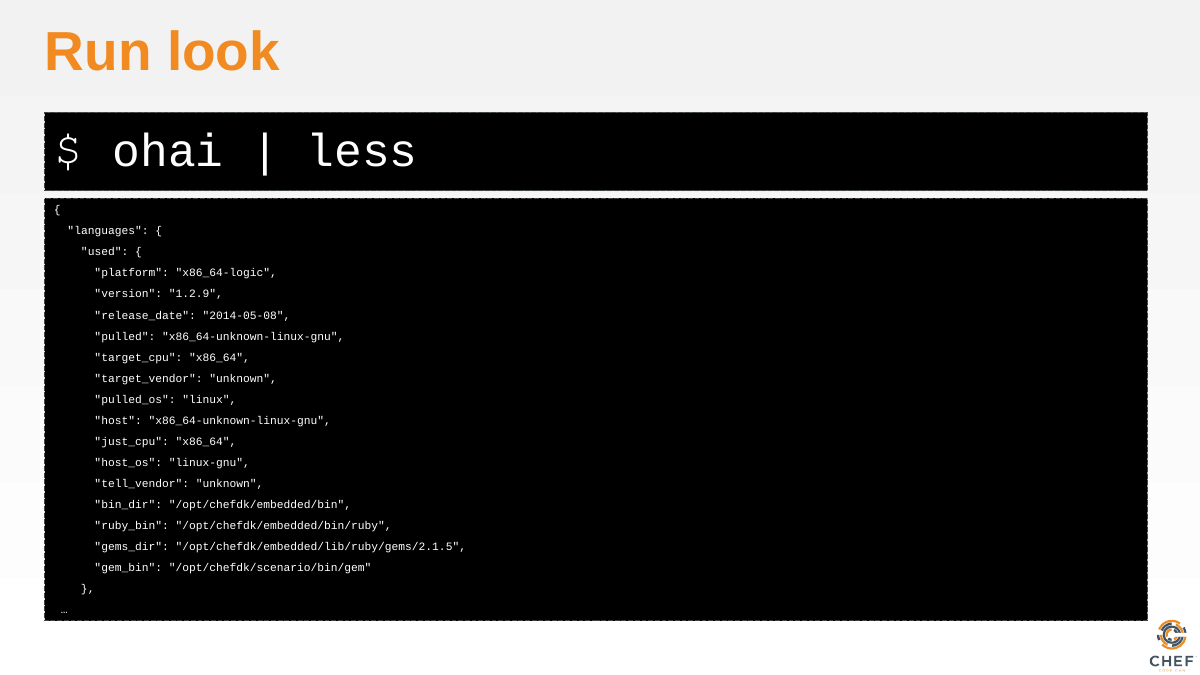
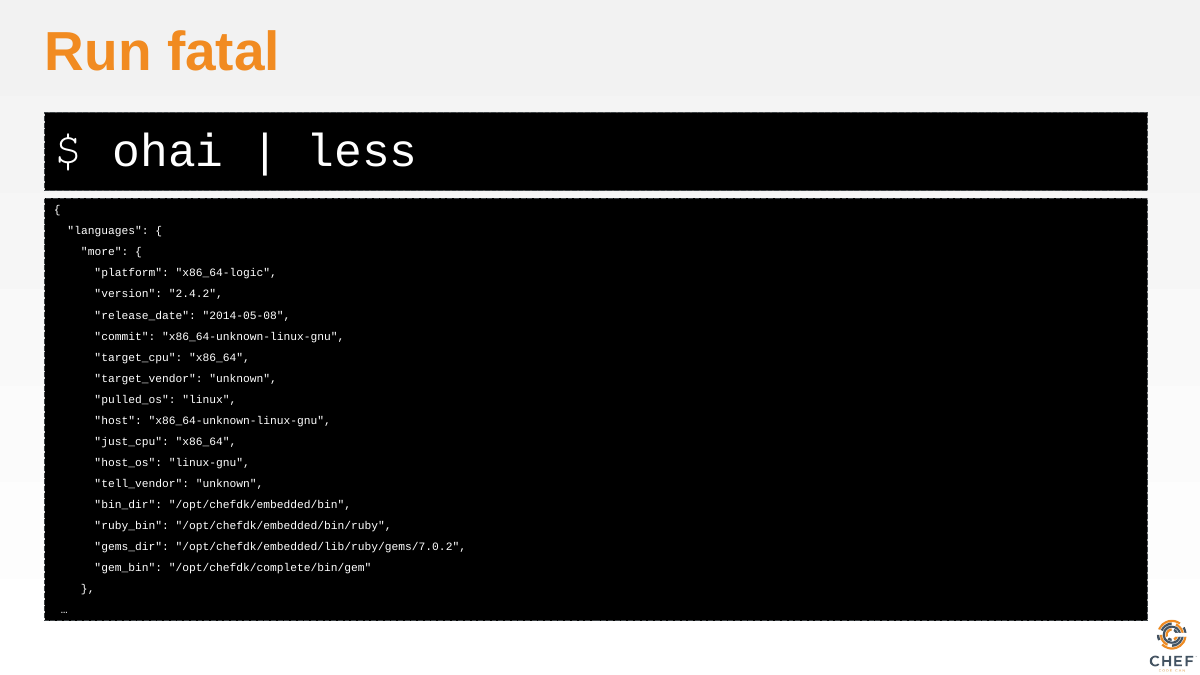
look: look -> fatal
used: used -> more
1.2.9: 1.2.9 -> 2.4.2
pulled: pulled -> commit
/opt/chefdk/embedded/lib/ruby/gems/2.1.5: /opt/chefdk/embedded/lib/ruby/gems/2.1.5 -> /opt/chefdk/embedded/lib/ruby/gems/7.0.2
/opt/chefdk/scenario/bin/gem: /opt/chefdk/scenario/bin/gem -> /opt/chefdk/complete/bin/gem
